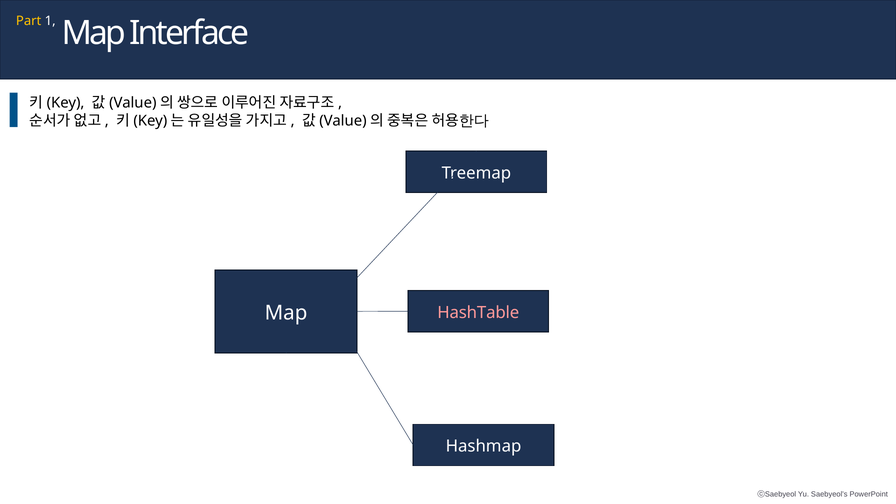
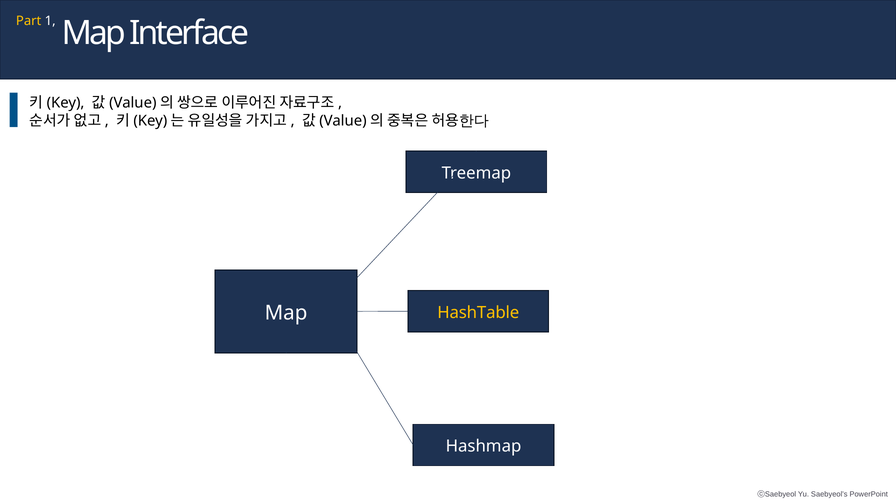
HashTable colour: pink -> yellow
